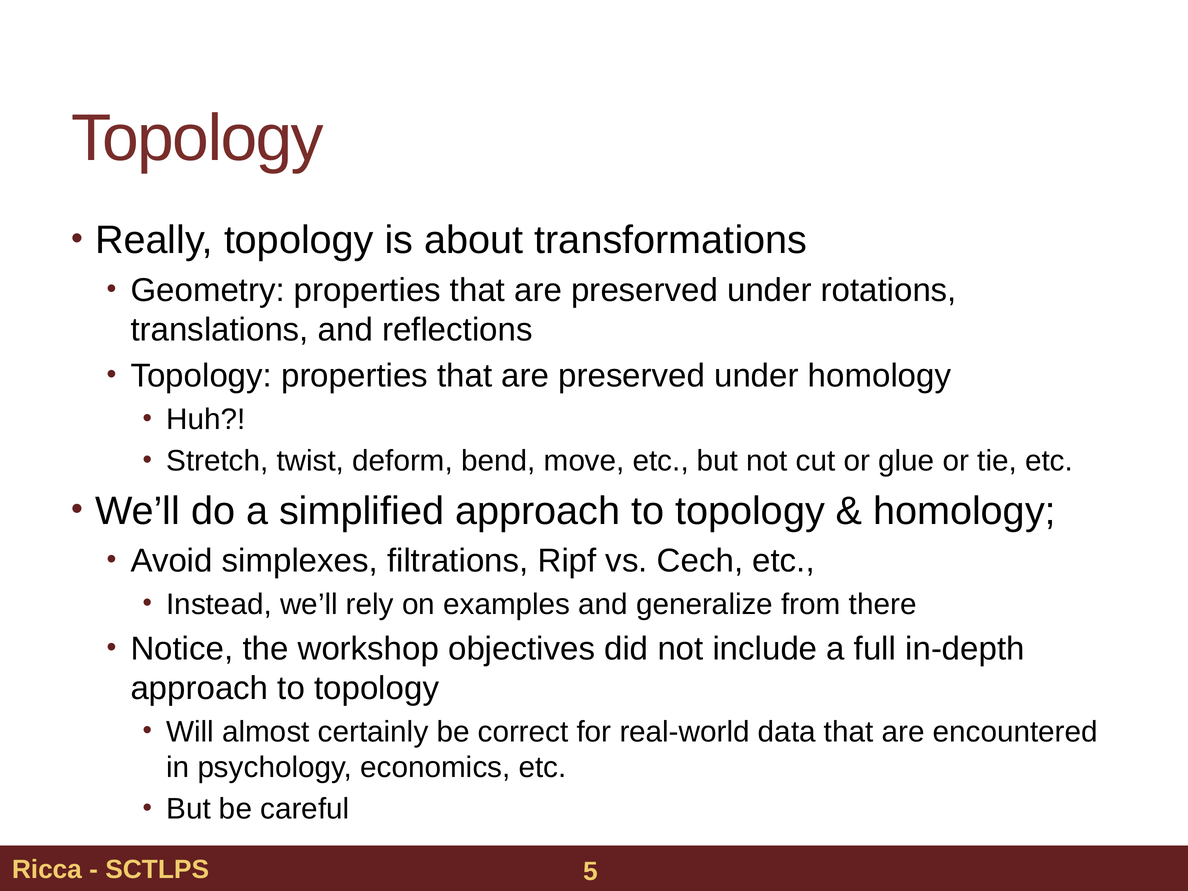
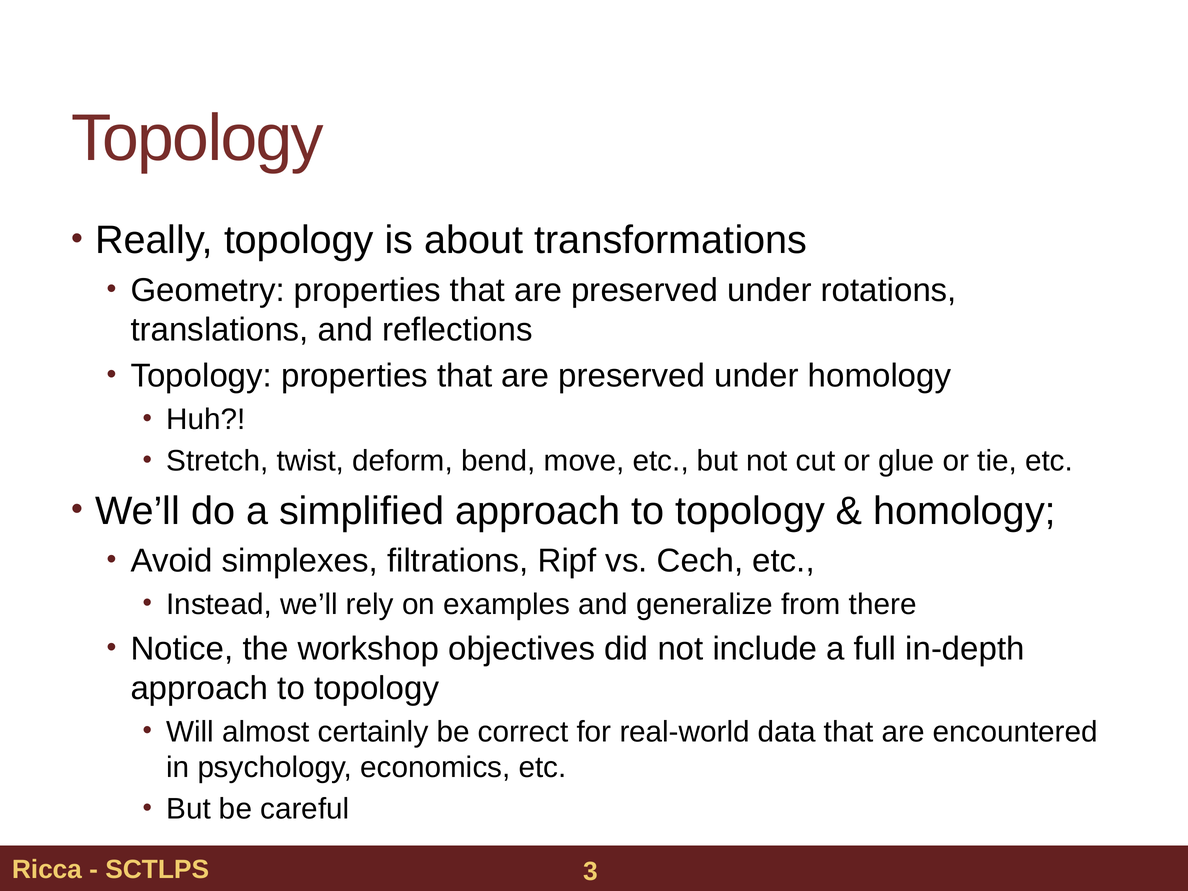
5: 5 -> 3
